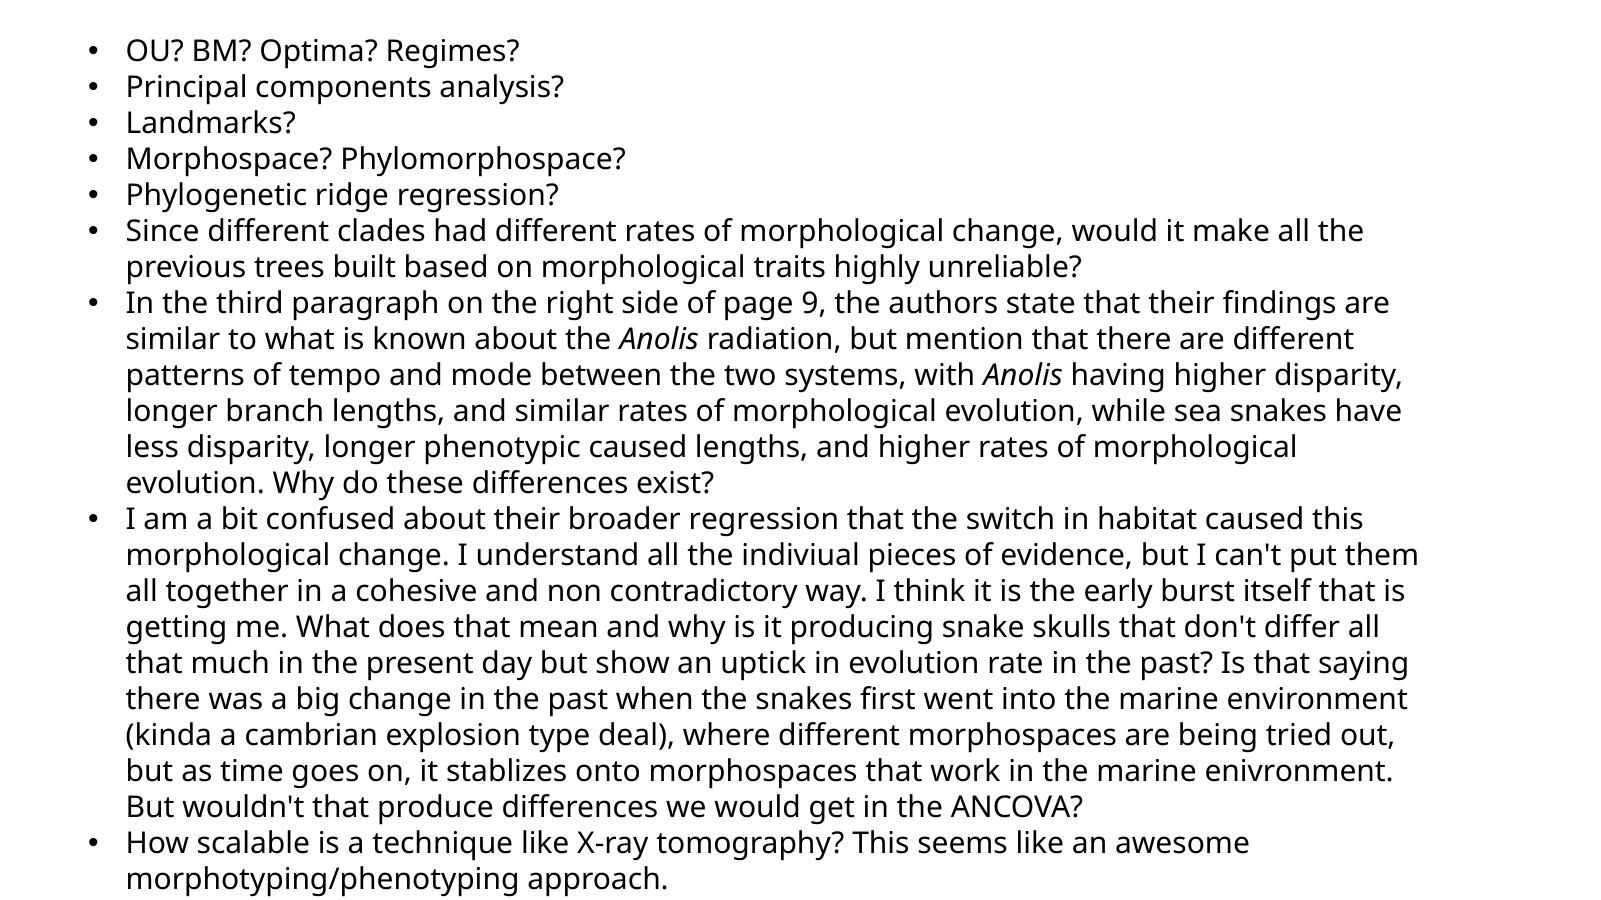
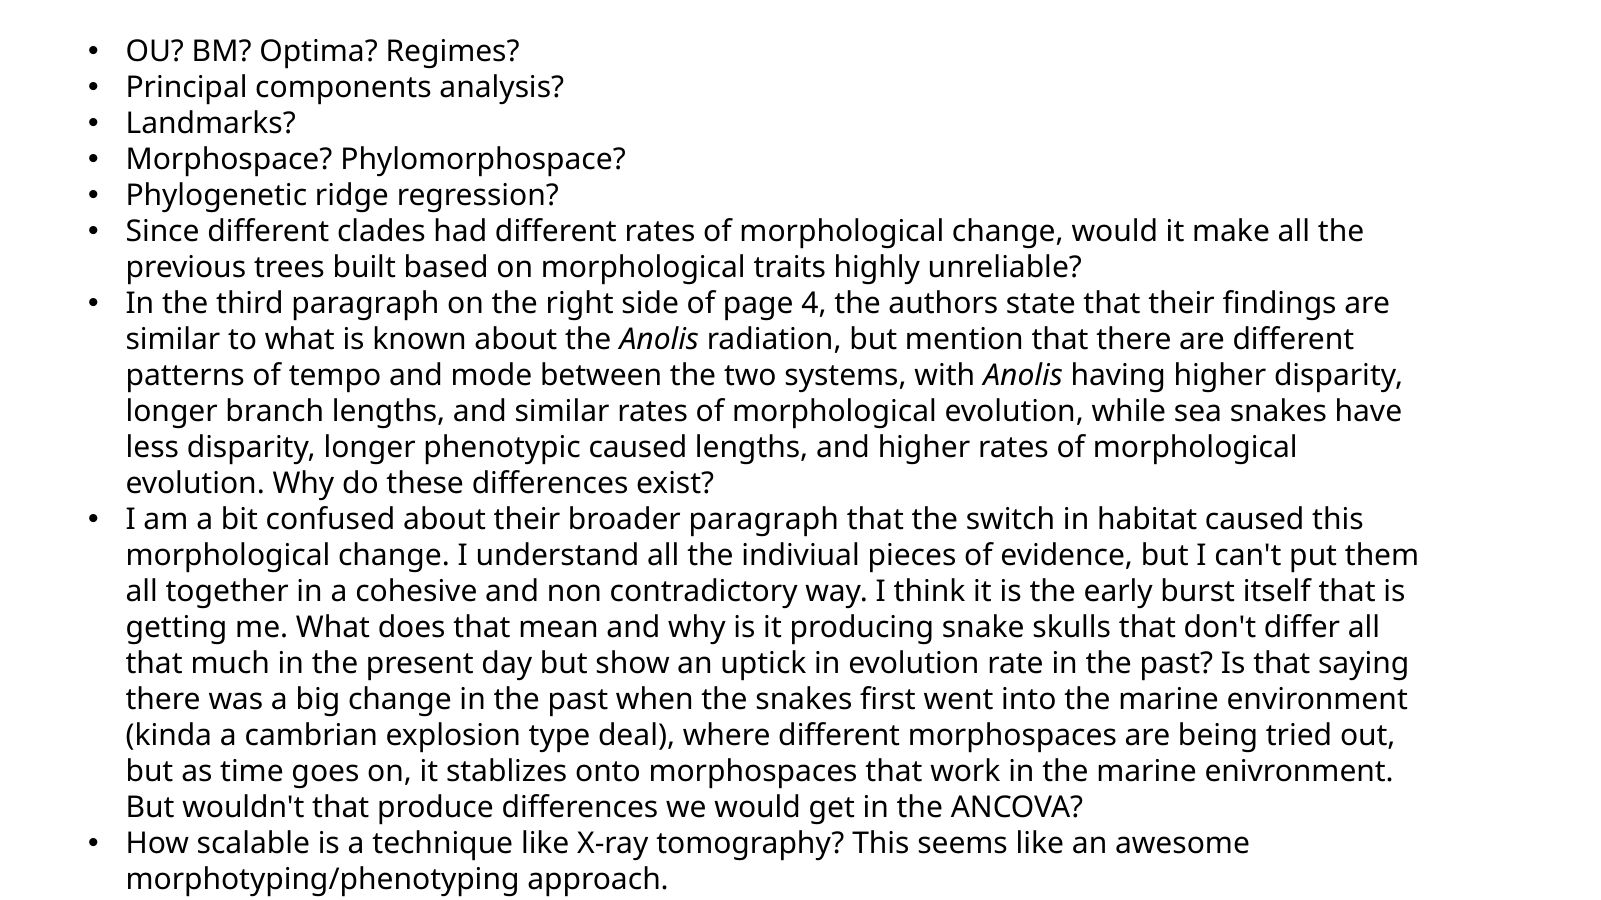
9: 9 -> 4
broader regression: regression -> paragraph
